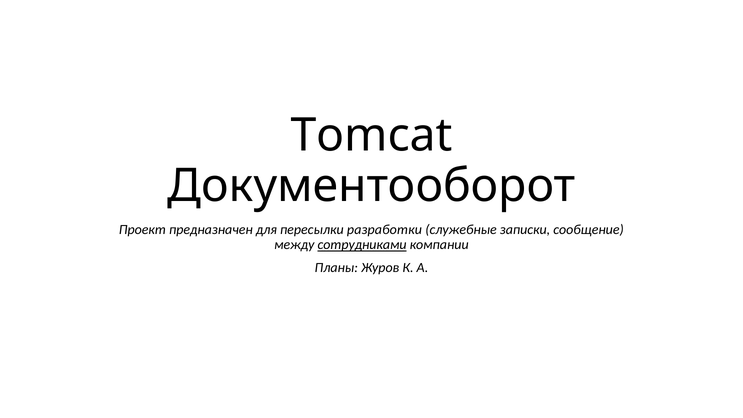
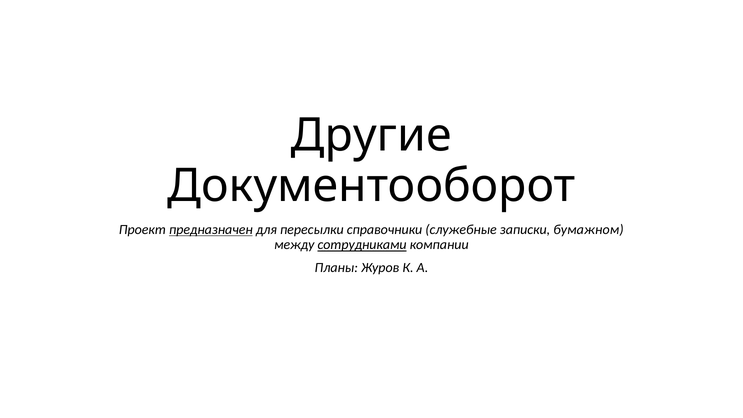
Tomcat: Tomcat -> Другие
предназначен underline: none -> present
разработки: разработки -> справочники
сообщение: сообщение -> бумажном
